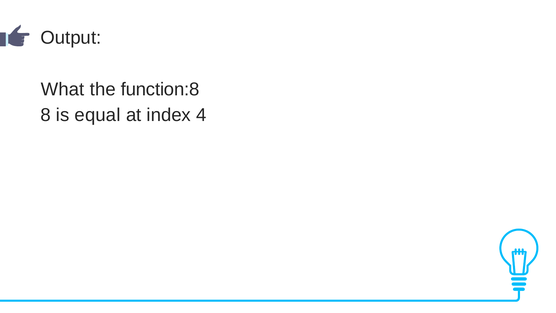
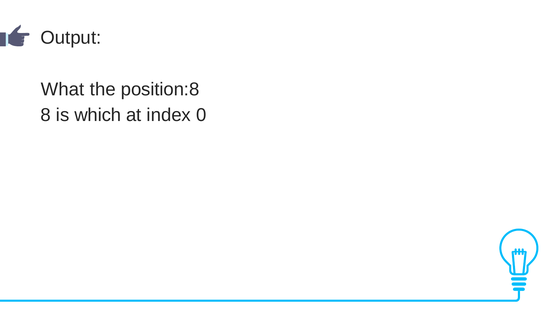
function:8: function:8 -> position:8
equal: equal -> which
4: 4 -> 0
